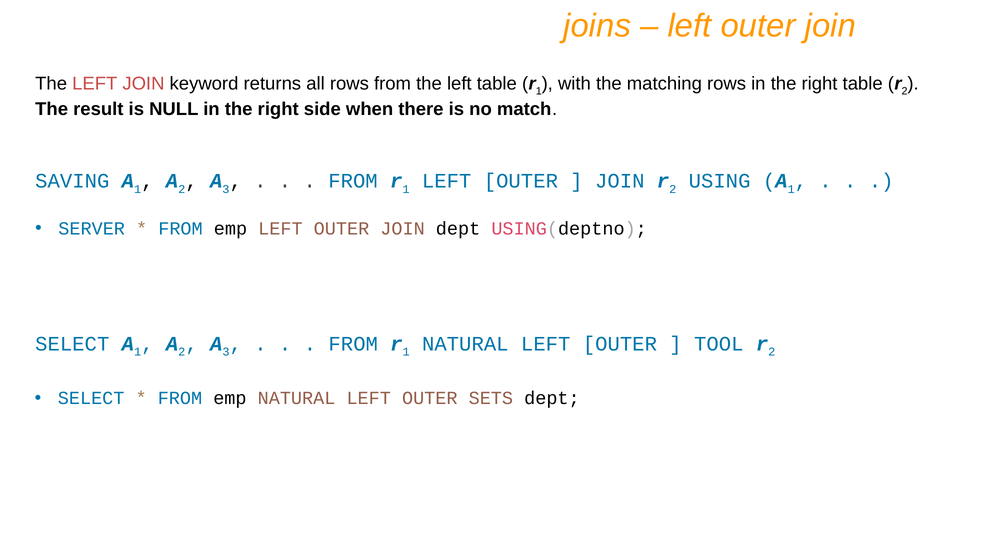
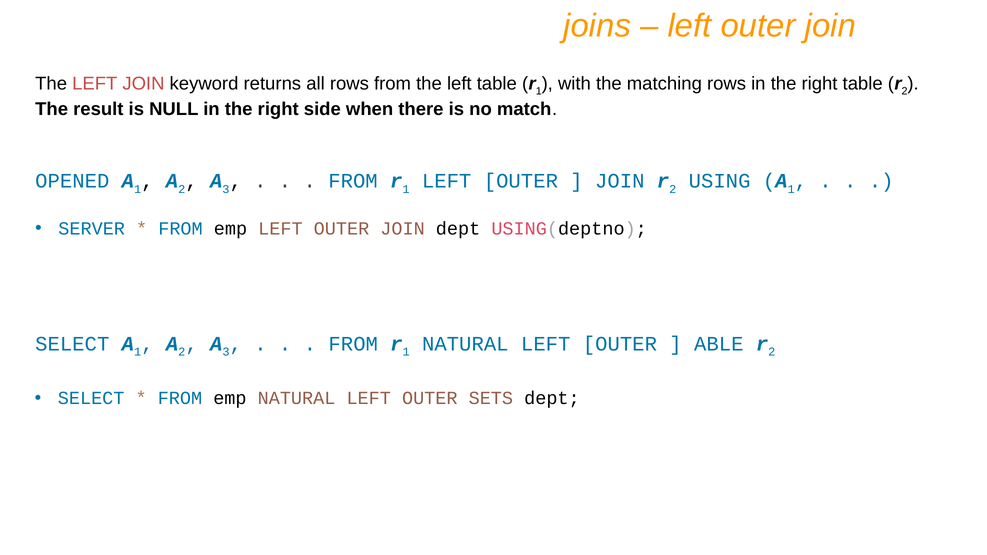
SAVING: SAVING -> OPENED
TOOL: TOOL -> ABLE
